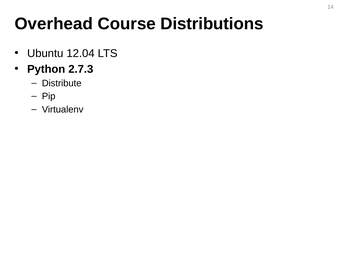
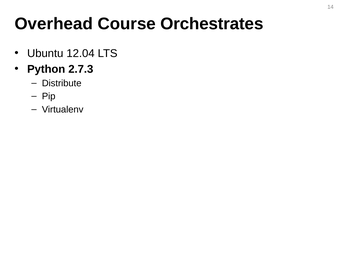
Distributions: Distributions -> Orchestrates
